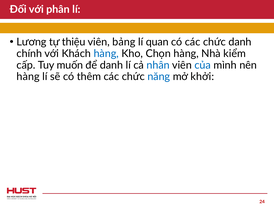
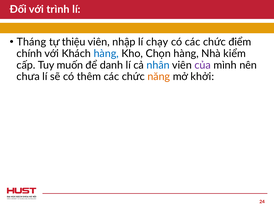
phân: phân -> trình
Lương: Lương -> Tháng
bảng: bảng -> nhập
quan: quan -> chạy
chức danh: danh -> điểm
của colour: blue -> purple
hàng at (28, 76): hàng -> chưa
năng colour: blue -> orange
